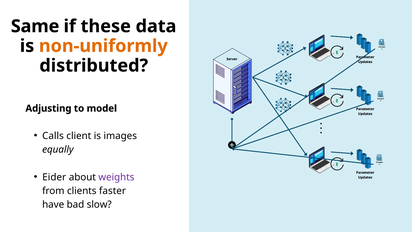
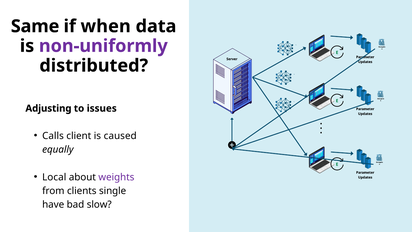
these: these -> when
non-uniformly colour: orange -> purple
model: model -> issues
images: images -> caused
Eider: Eider -> Local
faster: faster -> single
